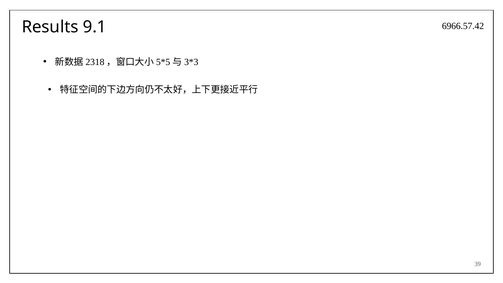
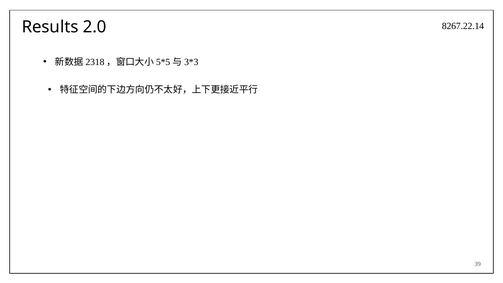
6966.57.42: 6966.57.42 -> 8267.22.14
9.1: 9.1 -> 2.0
